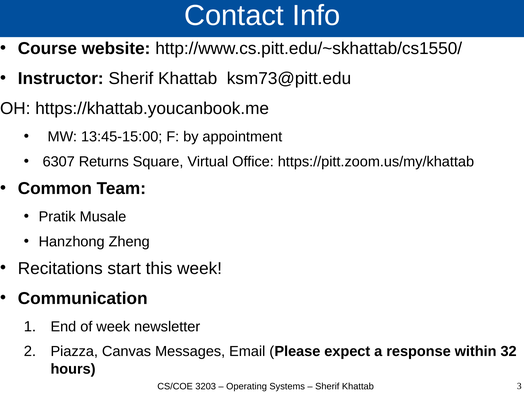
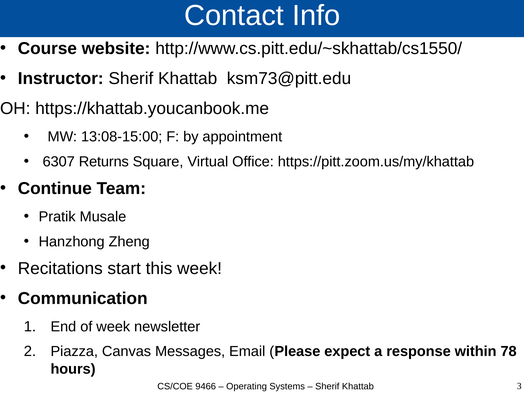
13:45-15:00: 13:45-15:00 -> 13:08-15:00
Common: Common -> Continue
32: 32 -> 78
3203: 3203 -> 9466
